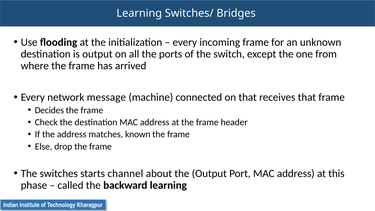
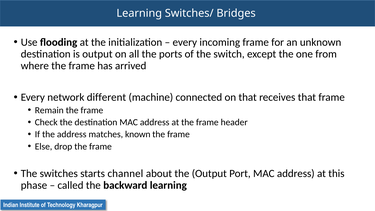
message: message -> different
Decides: Decides -> Remain
